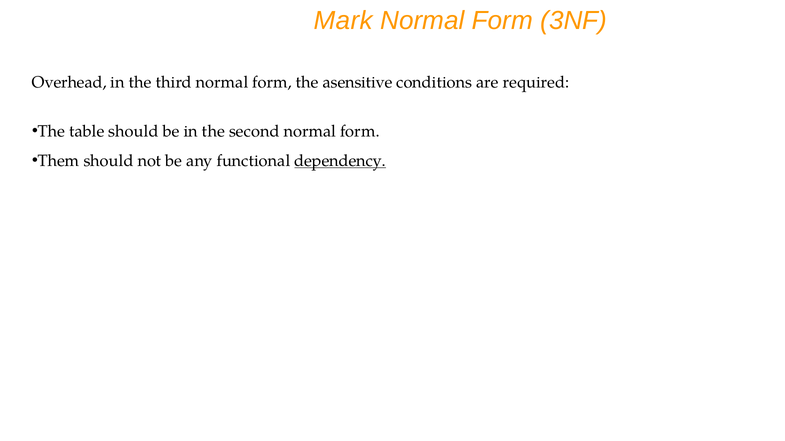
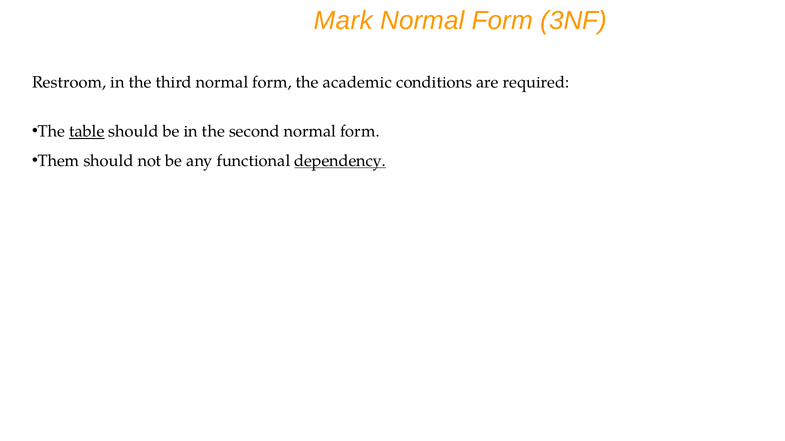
Overhead: Overhead -> Restroom
asensitive: asensitive -> academic
table underline: none -> present
